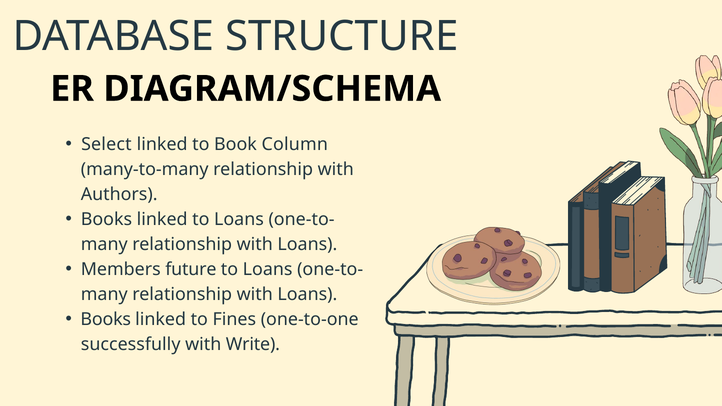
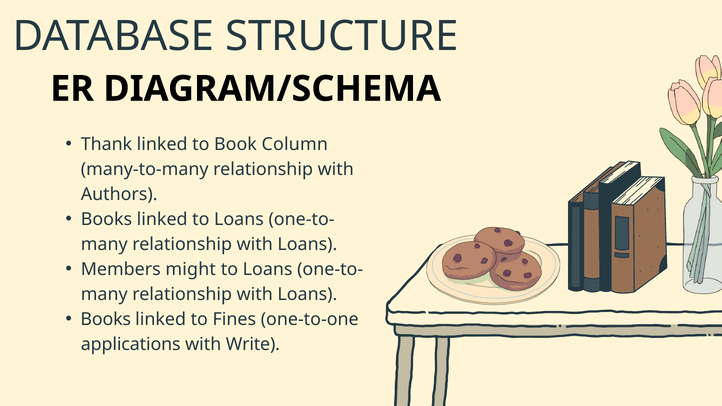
Select: Select -> Thank
future: future -> might
successfully: successfully -> applications
